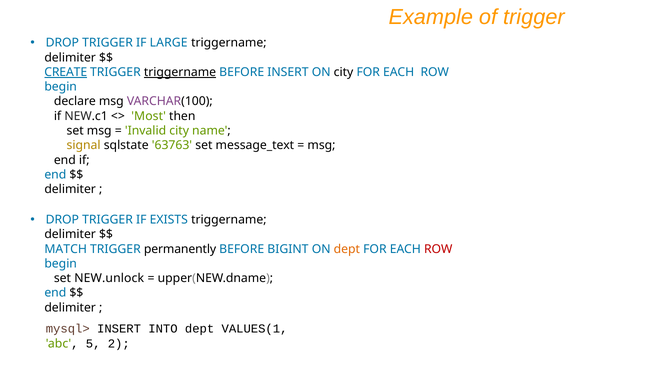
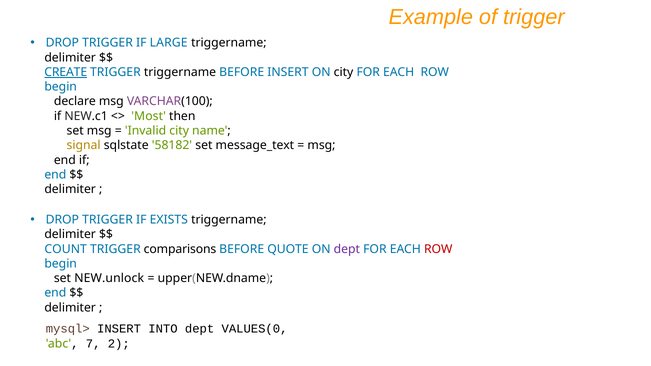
triggername at (180, 72) underline: present -> none
63763: 63763 -> 58182
MATCH: MATCH -> COUNT
permanently: permanently -> comparisons
BIGINT: BIGINT -> QUOTE
dept at (347, 249) colour: orange -> purple
VALUES(1: VALUES(1 -> VALUES(0
5: 5 -> 7
